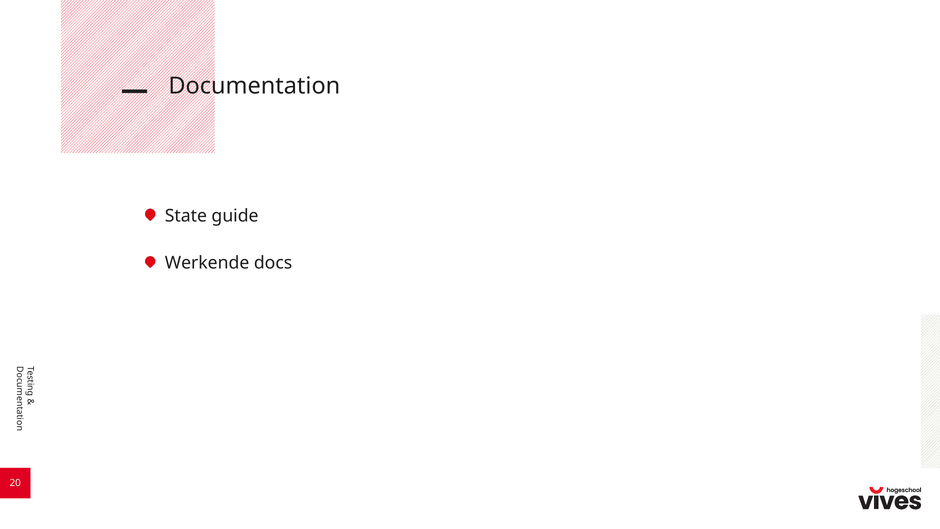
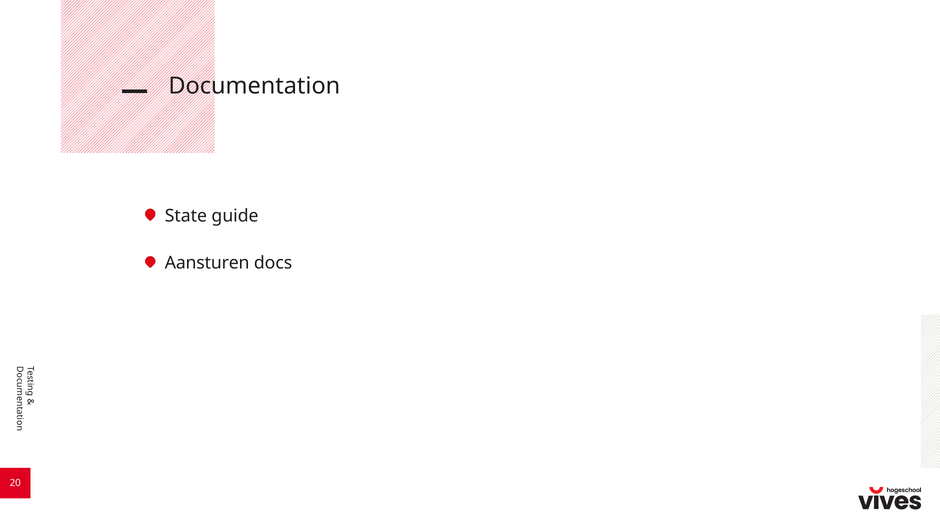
Werkende: Werkende -> Aansturen
